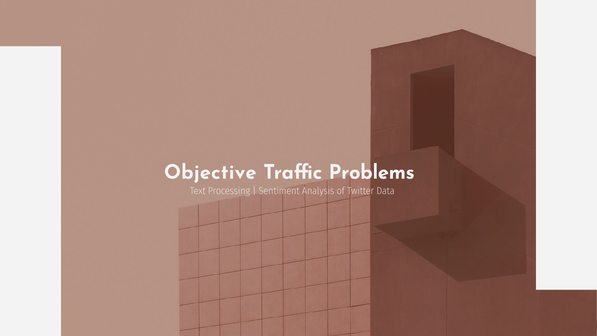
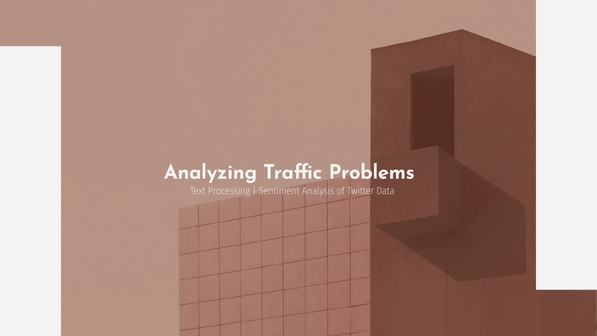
Objective: Objective -> Analyzing
